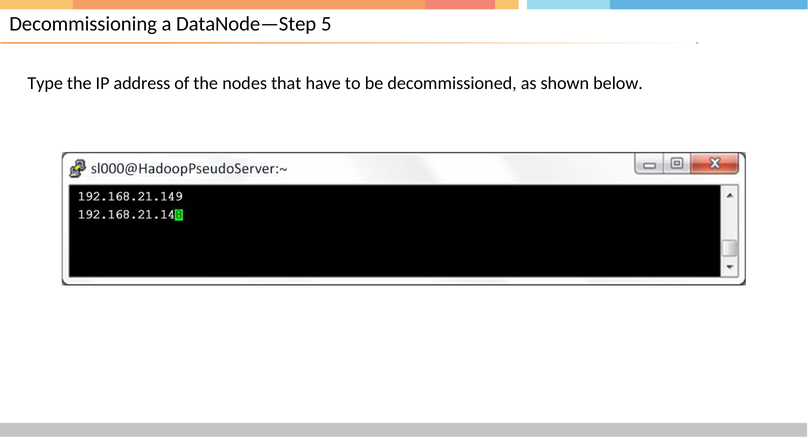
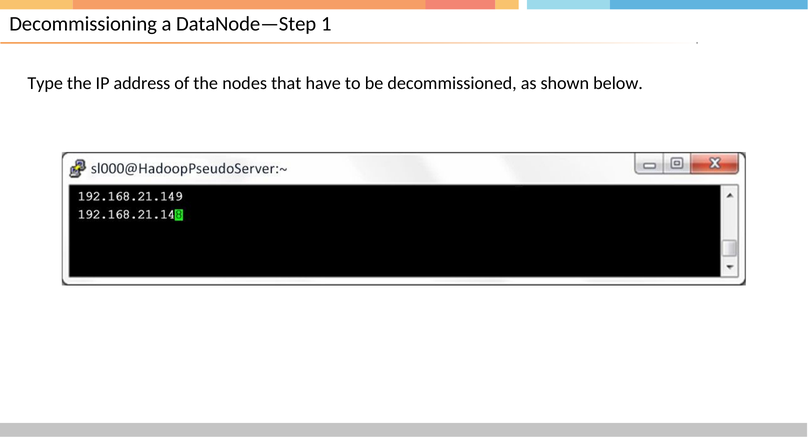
5: 5 -> 1
